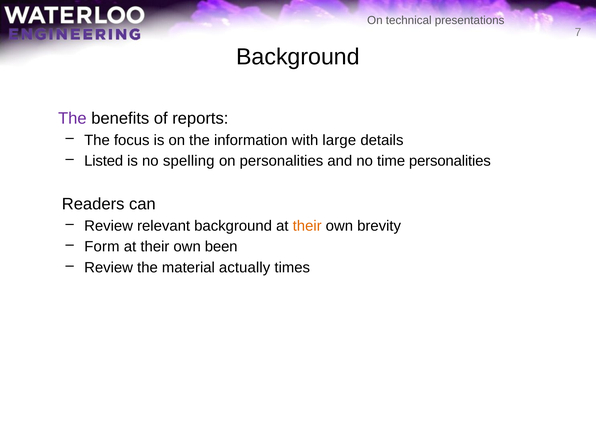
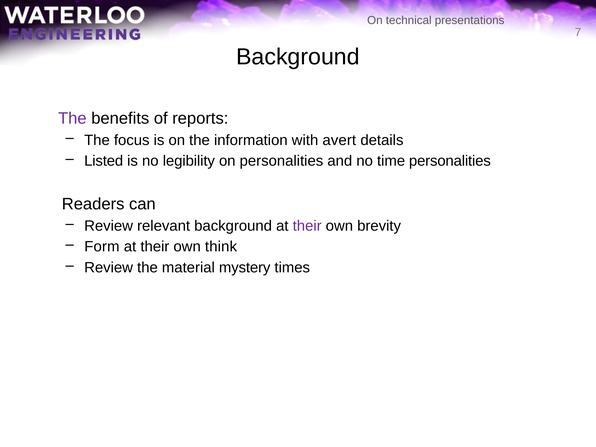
large: large -> avert
spelling: spelling -> legibility
their at (307, 226) colour: orange -> purple
been: been -> think
actually: actually -> mystery
